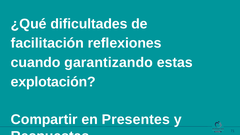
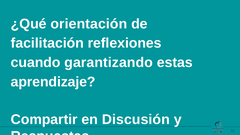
dificultades: dificultades -> orientación
explotación: explotación -> aprendizaje
Presentes: Presentes -> Discusión
